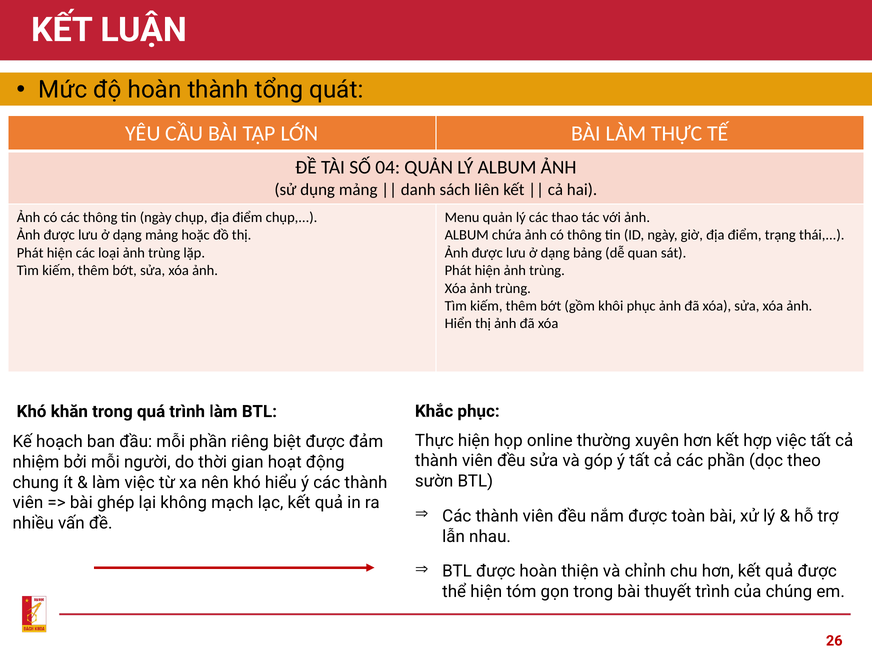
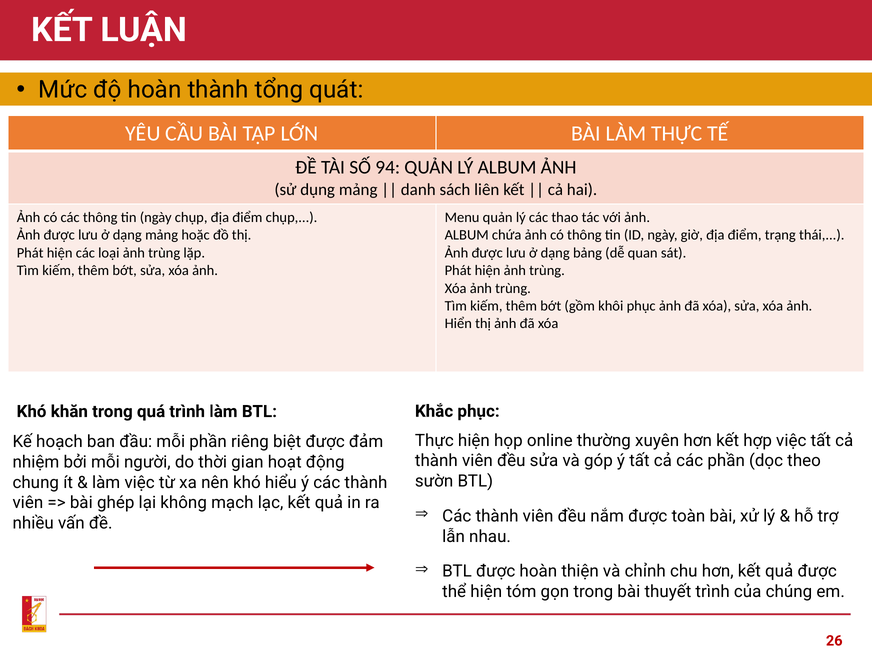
04: 04 -> 94
